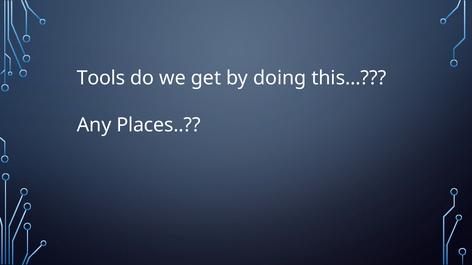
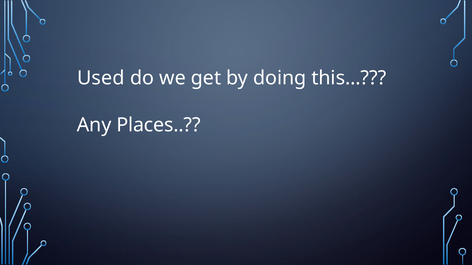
Tools: Tools -> Used
